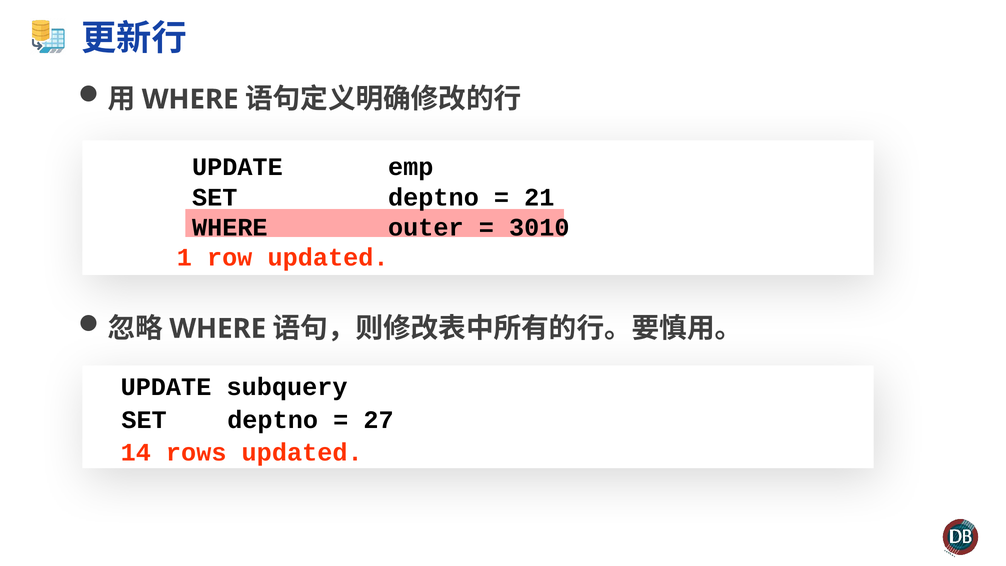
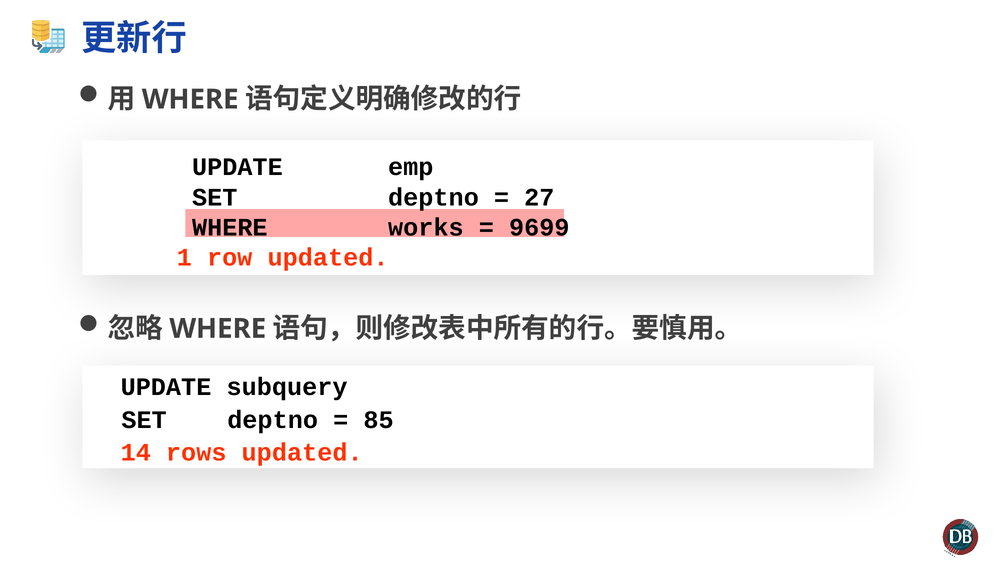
21: 21 -> 27
outer: outer -> works
3010: 3010 -> 9699
27: 27 -> 85
